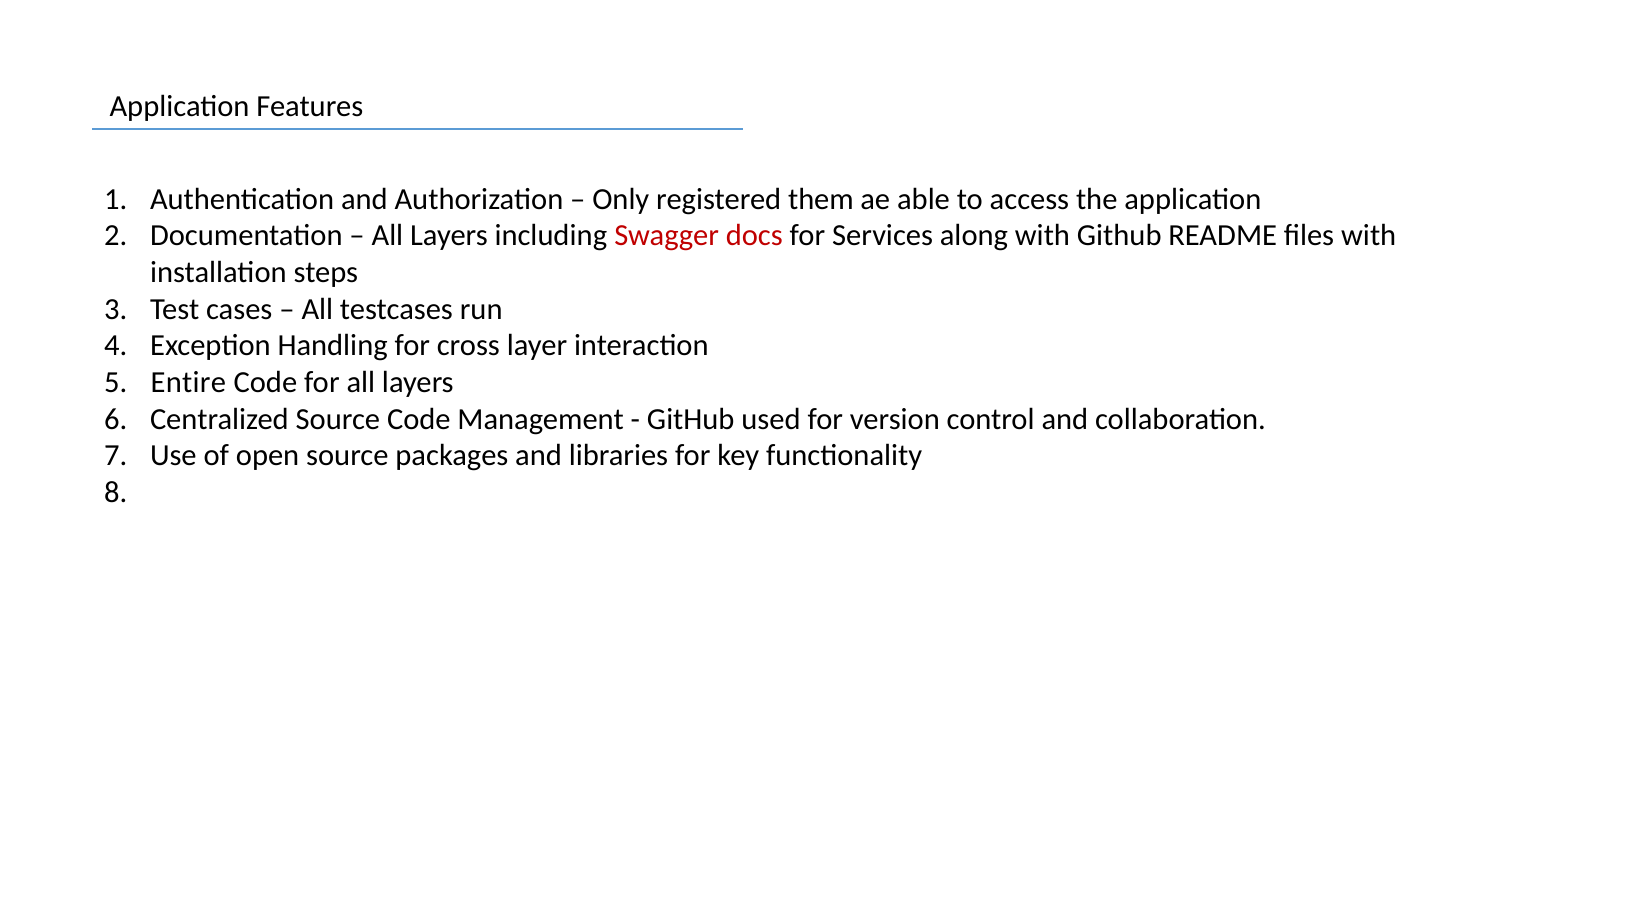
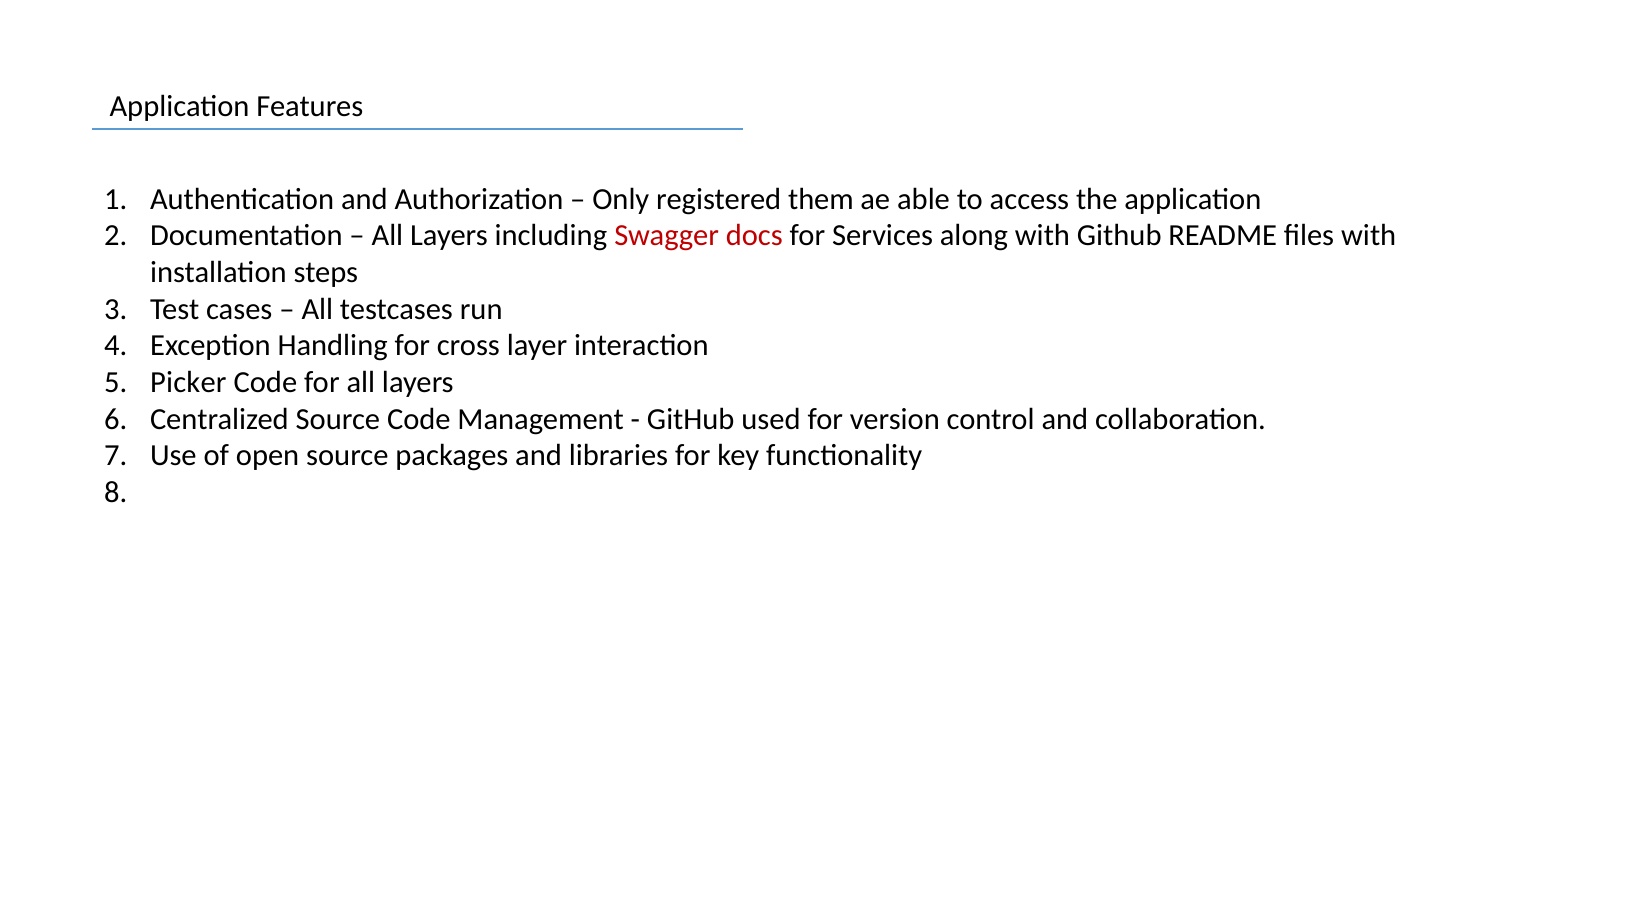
Entire: Entire -> Picker
